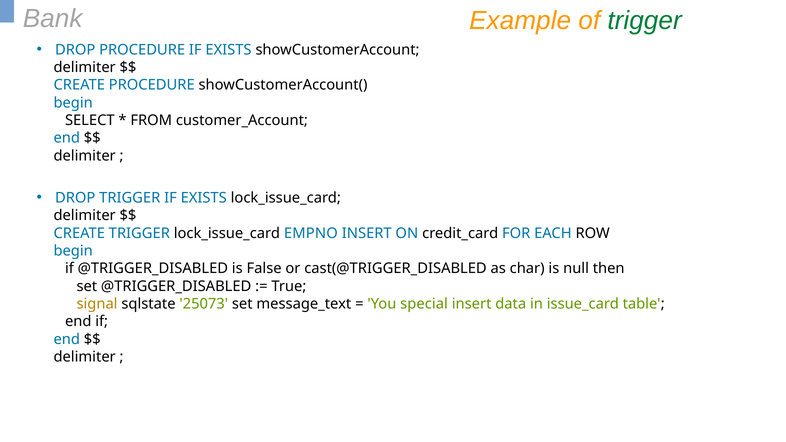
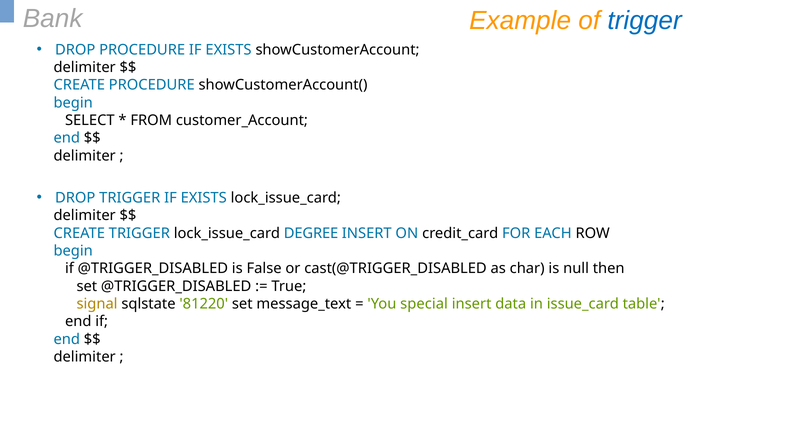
trigger at (645, 20) colour: green -> blue
EMPNO: EMPNO -> DEGREE
25073: 25073 -> 81220
